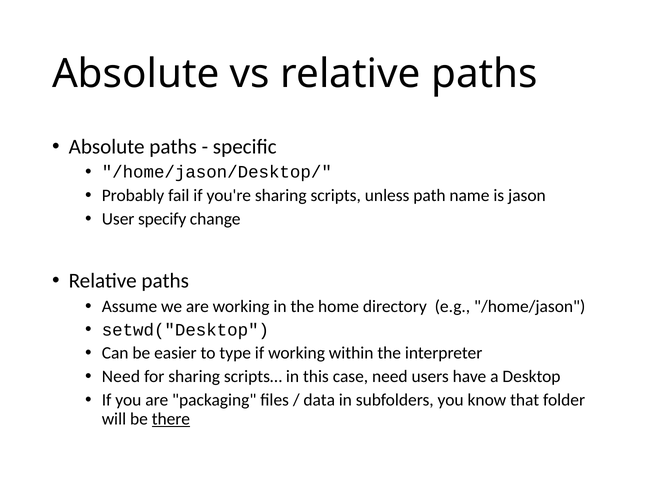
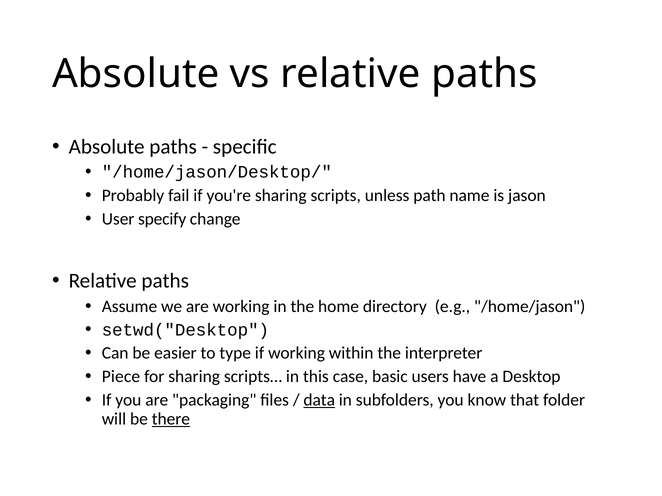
Need at (121, 377): Need -> Piece
case need: need -> basic
data underline: none -> present
